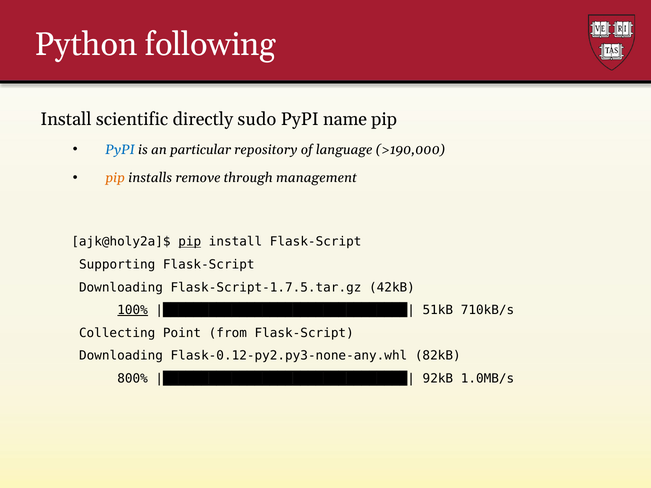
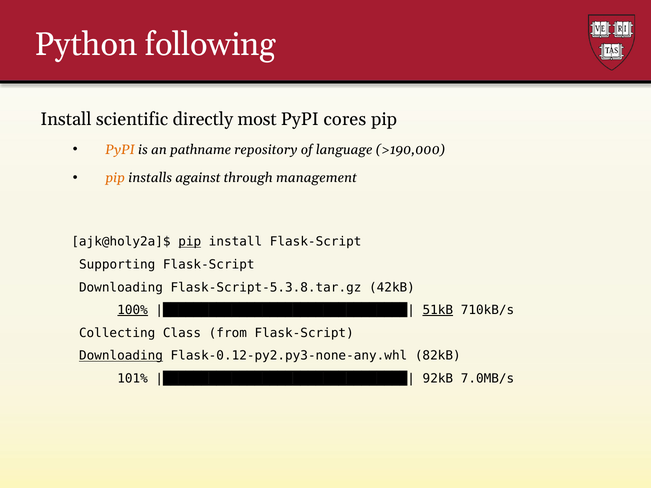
sudo: sudo -> most
name: name -> cores
PyPI at (120, 150) colour: blue -> orange
particular: particular -> pathname
remove: remove -> against
Flask-Script-1.7.5.tar.gz: Flask-Script-1.7.5.tar.gz -> Flask-Script-5.3.8.tar.gz
51kB underline: none -> present
Point: Point -> Class
Downloading at (121, 356) underline: none -> present
800%: 800% -> 101%
1.0MB/s: 1.0MB/s -> 7.0MB/s
